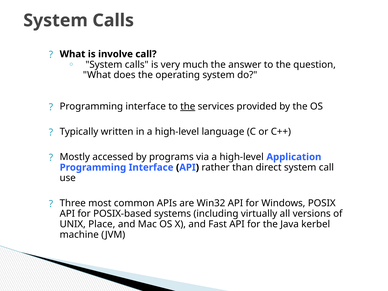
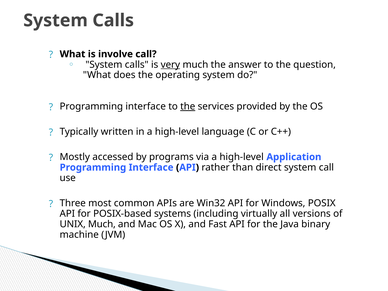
very underline: none -> present
UNIX Place: Place -> Much
kerbel: kerbel -> binary
